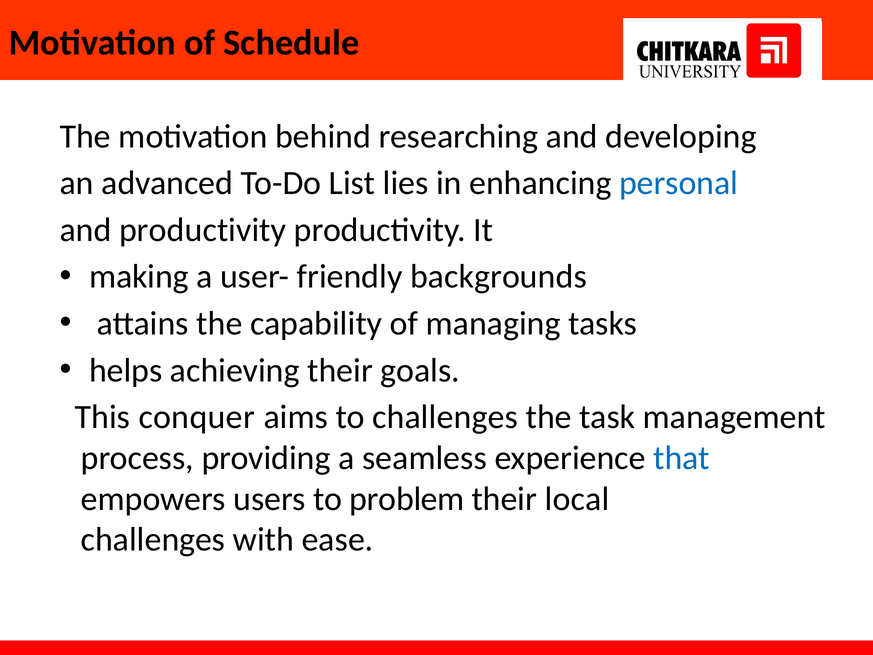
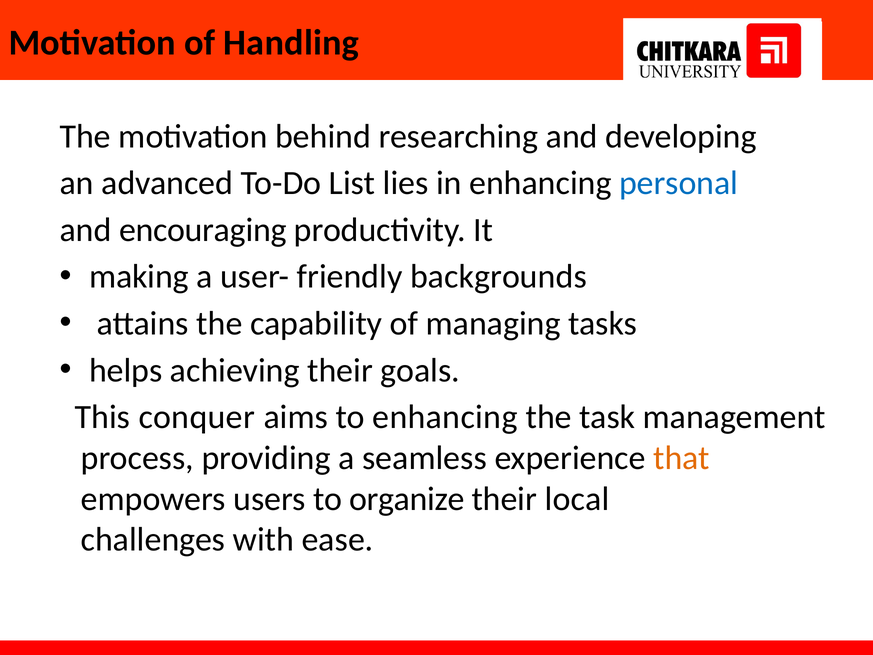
Schedule: Schedule -> Handling
and productivity: productivity -> encouraging
to challenges: challenges -> enhancing
that colour: blue -> orange
problem: problem -> organize
